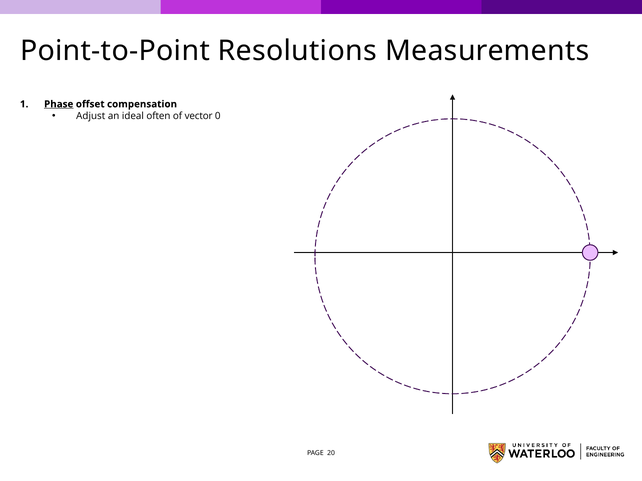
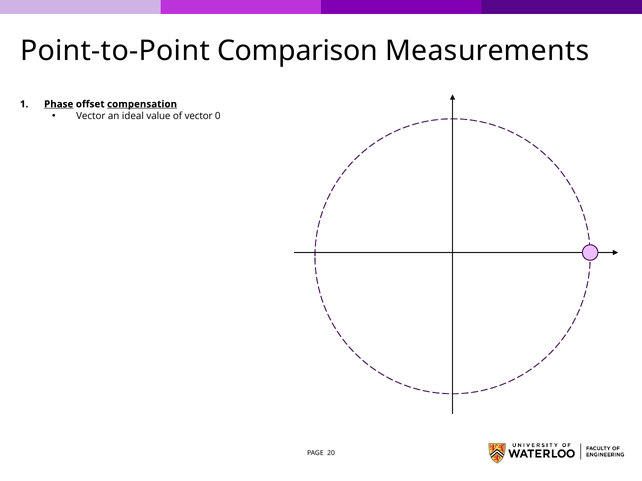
Resolutions: Resolutions -> Comparison
compensation underline: none -> present
Adjust at (91, 116): Adjust -> Vector
often: often -> value
